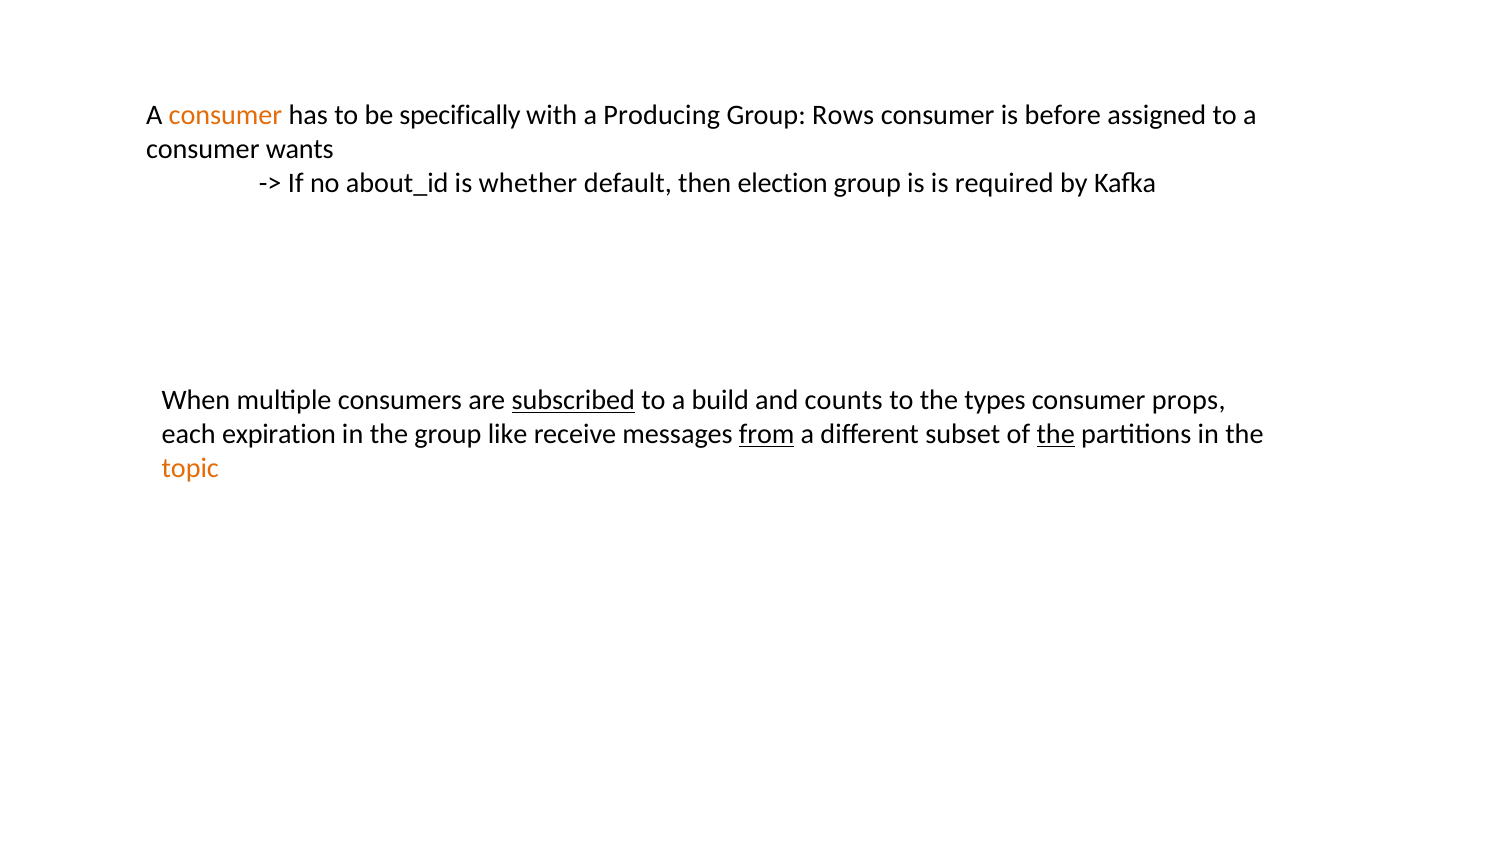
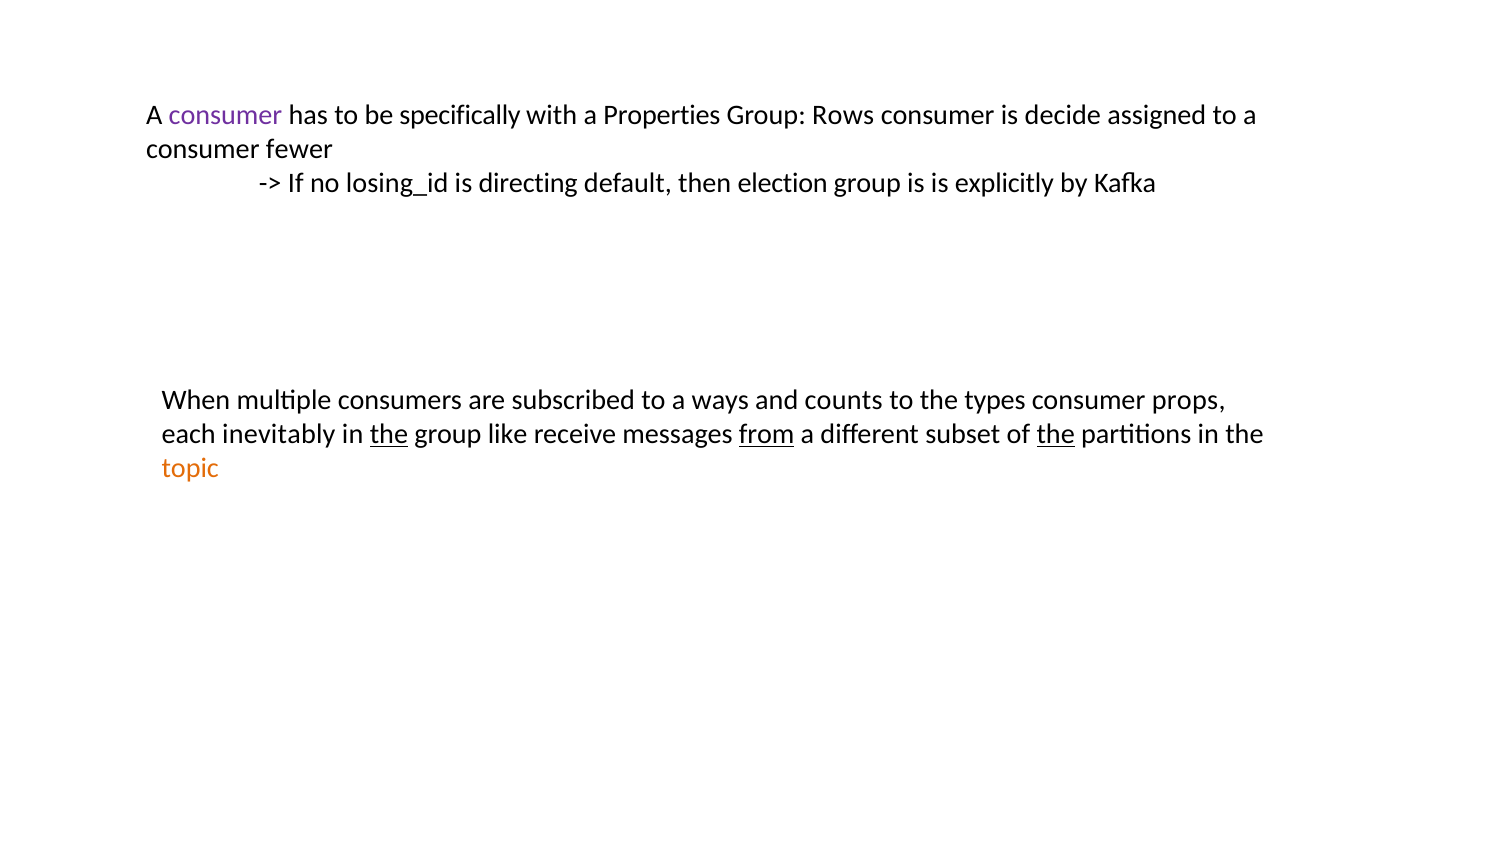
consumer at (225, 115) colour: orange -> purple
Producing: Producing -> Properties
before: before -> decide
wants: wants -> fewer
about_id: about_id -> losing_id
whether: whether -> directing
required: required -> explicitly
subscribed underline: present -> none
build: build -> ways
expiration: expiration -> inevitably
the at (389, 435) underline: none -> present
